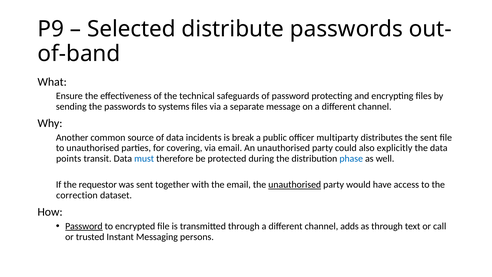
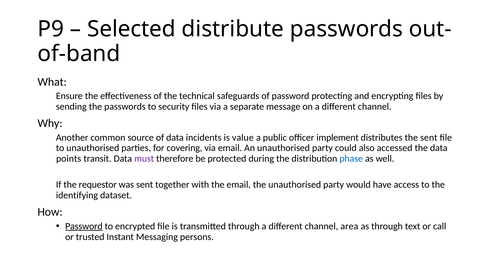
systems: systems -> security
break: break -> value
multiparty: multiparty -> implement
explicitly: explicitly -> accessed
must colour: blue -> purple
unauthorised at (295, 185) underline: present -> none
correction: correction -> identifying
adds: adds -> area
